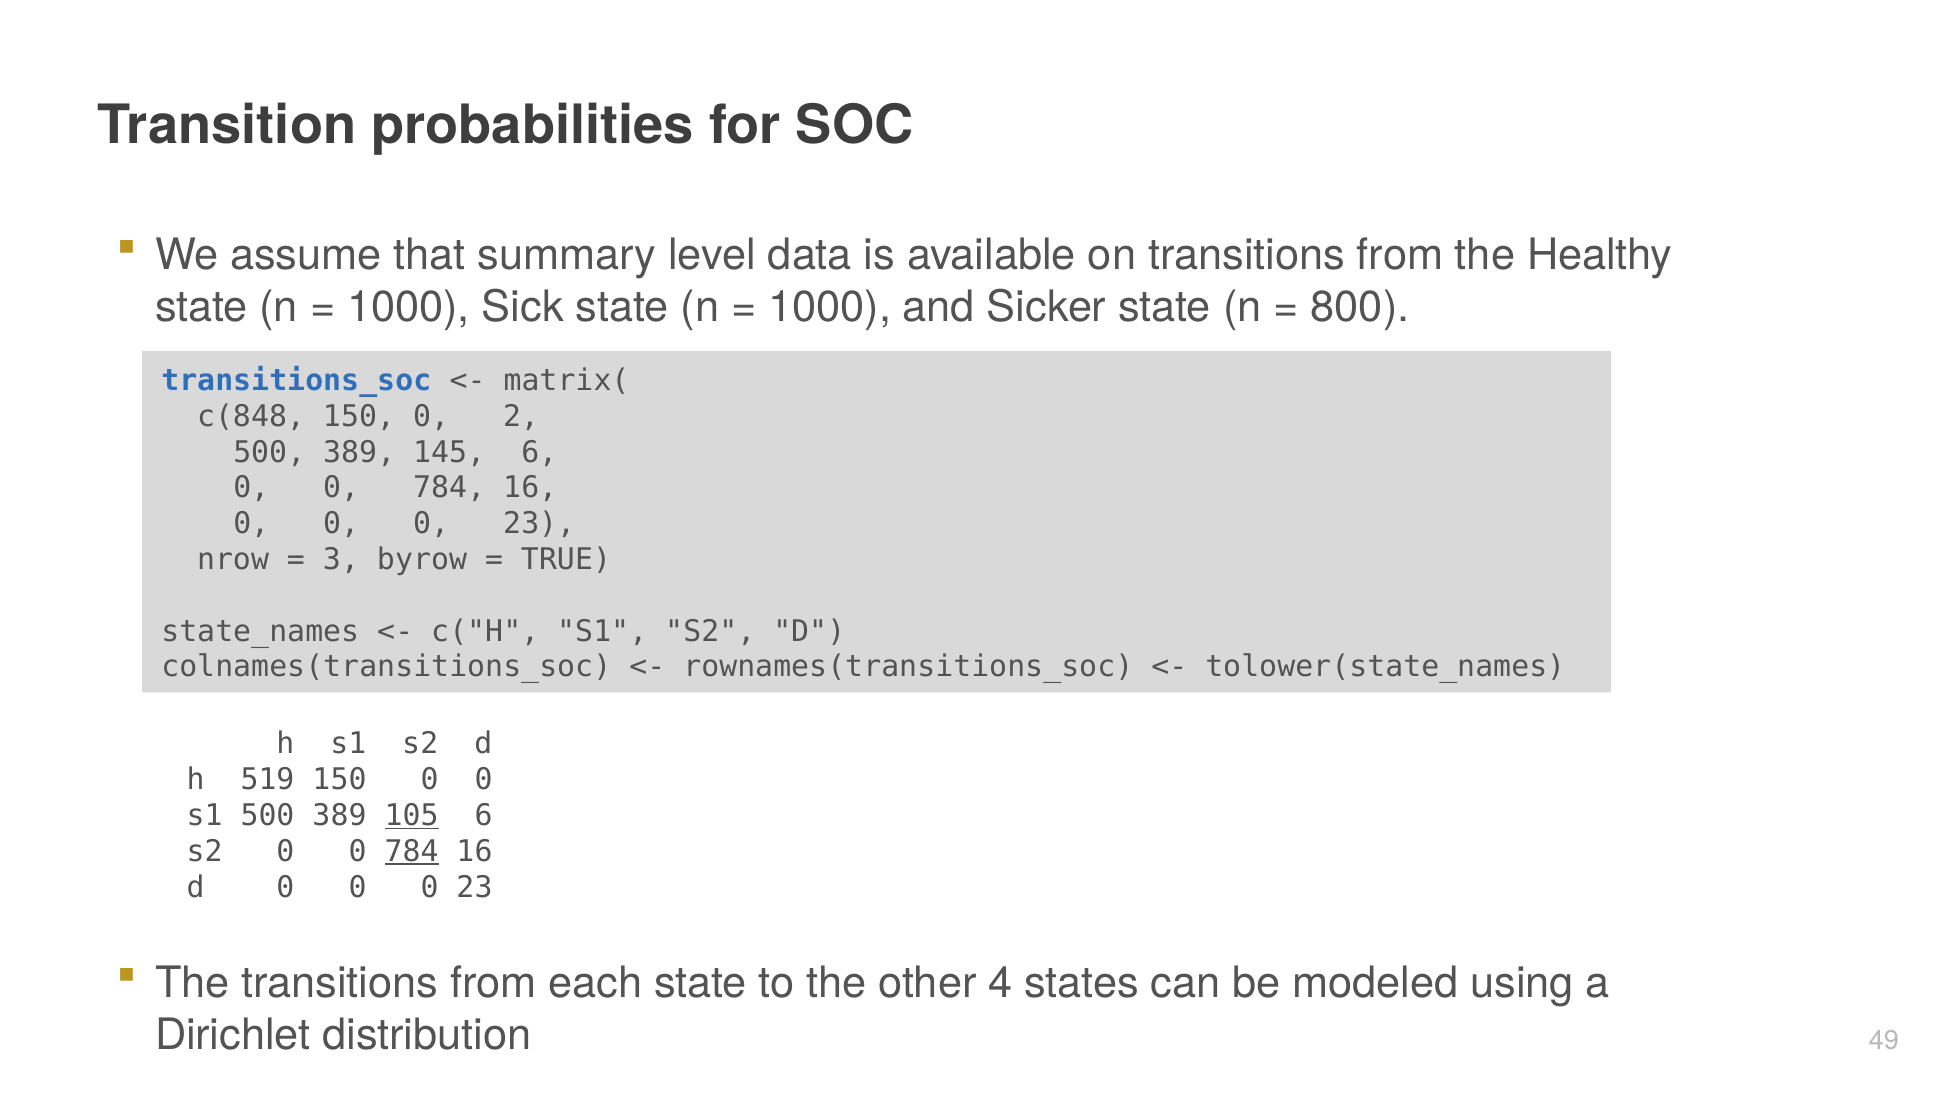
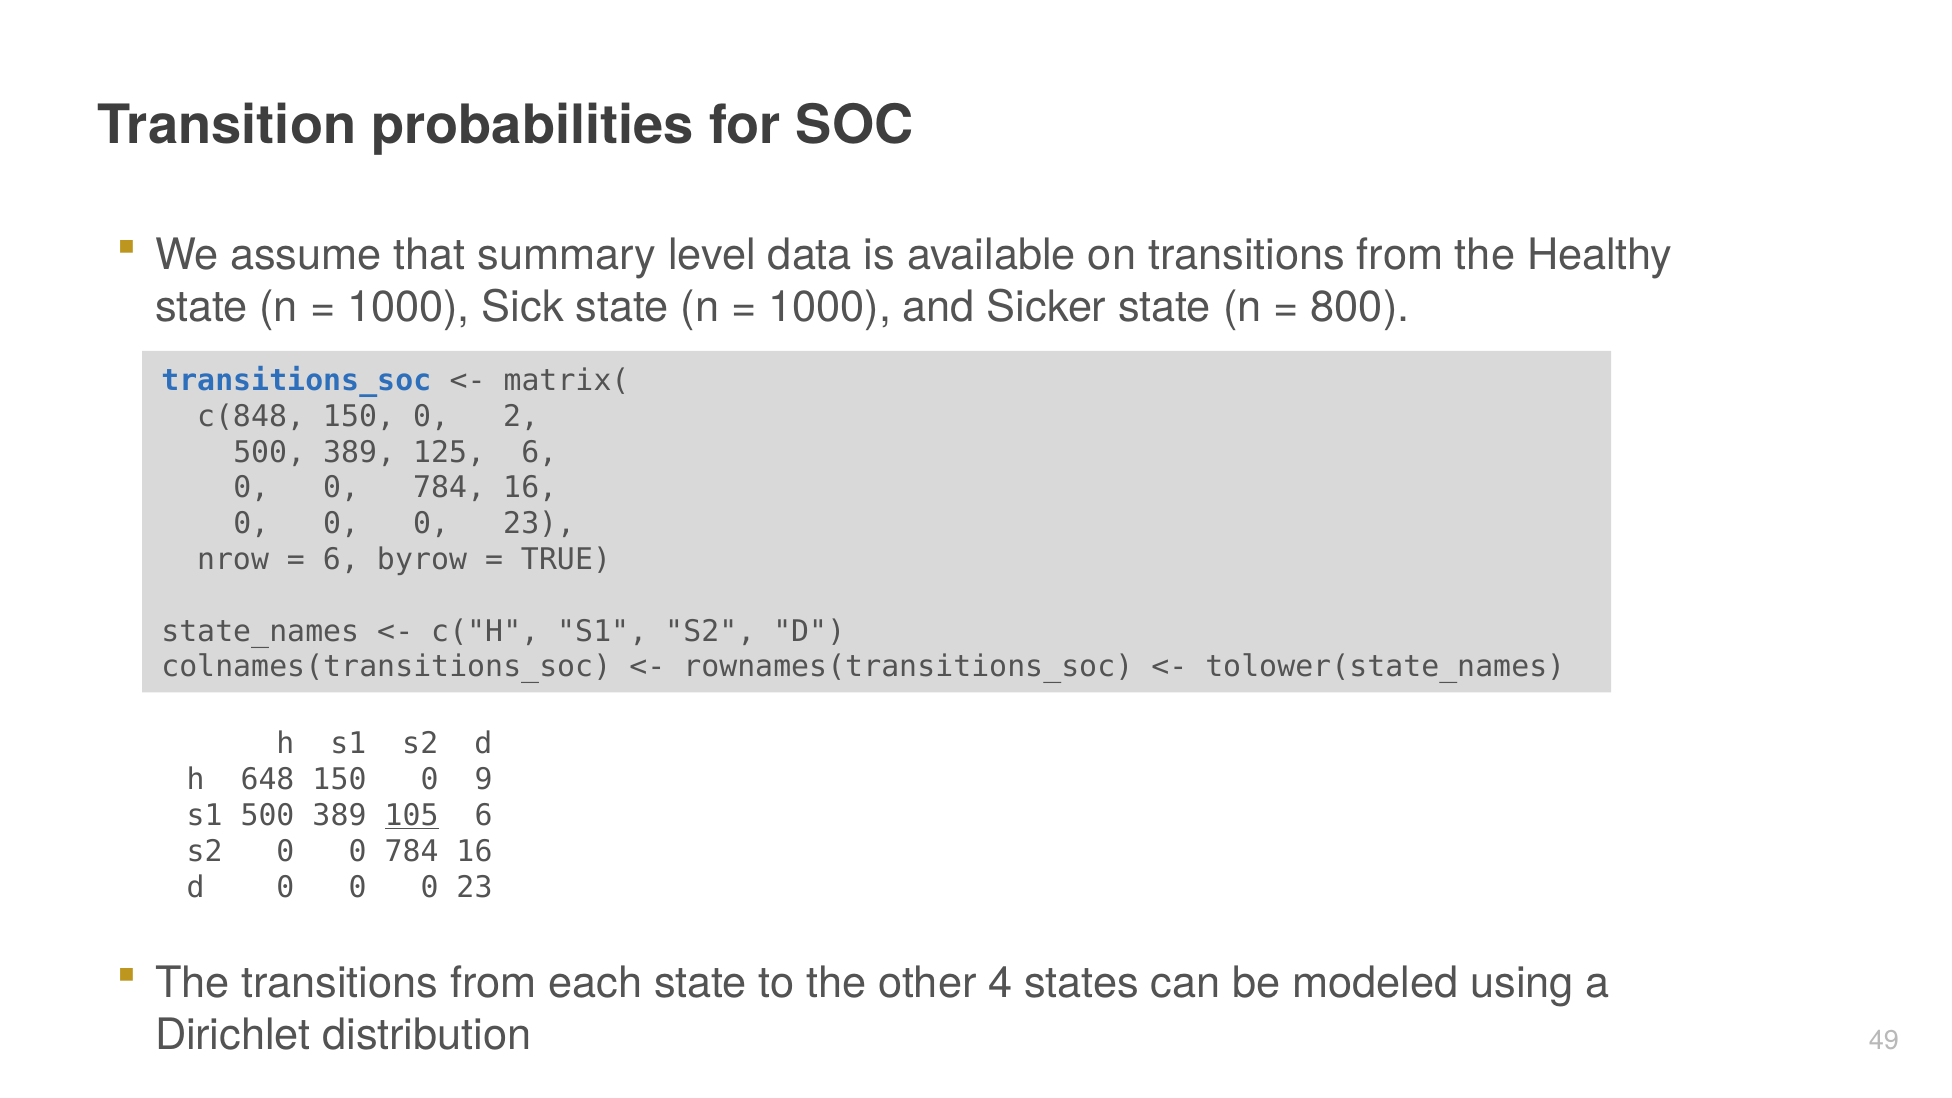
145: 145 -> 125
3 at (341, 560): 3 -> 6
519: 519 -> 648
150 0 0: 0 -> 9
784 at (412, 851) underline: present -> none
